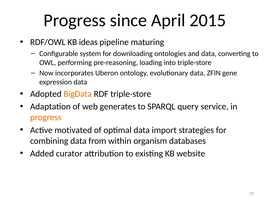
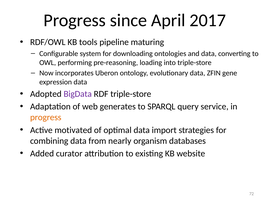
2015: 2015 -> 2017
ideas: ideas -> tools
BigData colour: orange -> purple
within: within -> nearly
